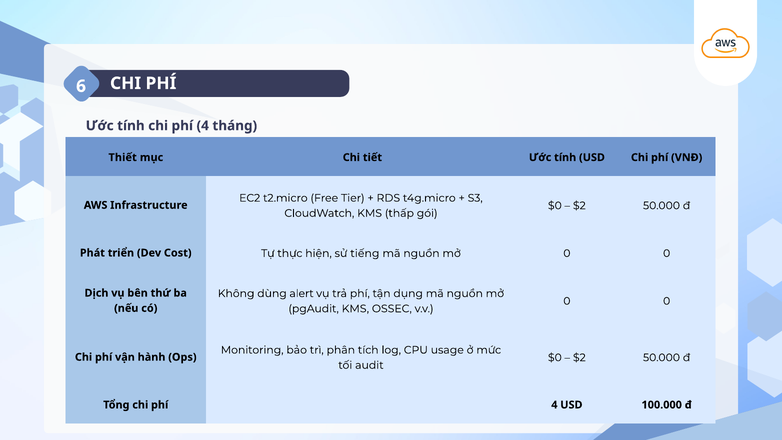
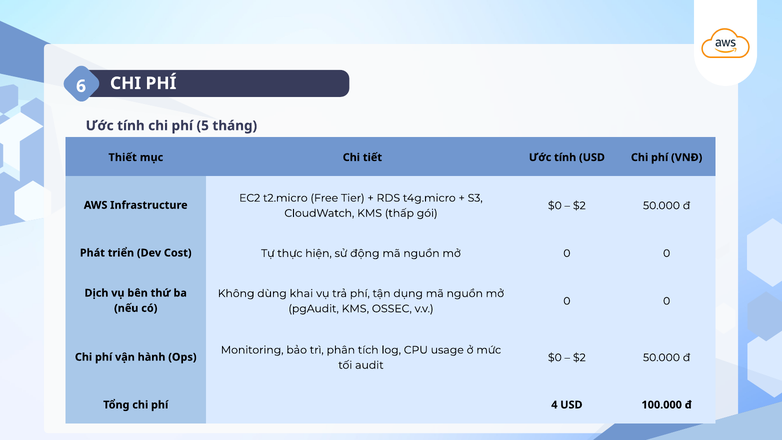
tính chi phí 4: 4 -> 5
tiếng: tiếng -> động
alert: alert -> khai
